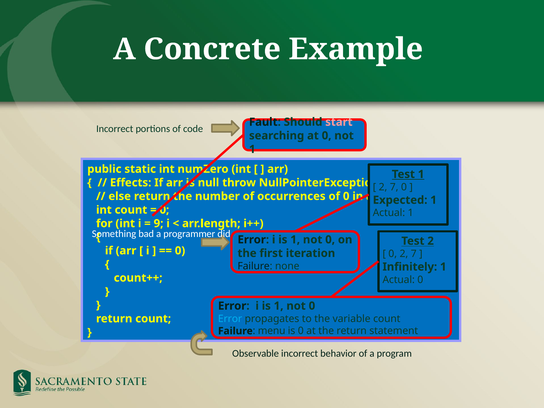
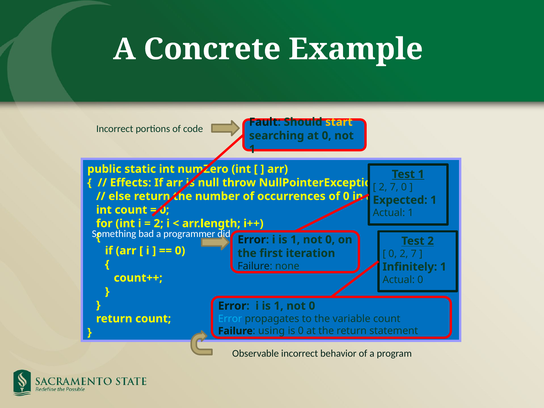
start colour: pink -> yellow
9 at (159, 223): 9 -> 2
menu: menu -> using
